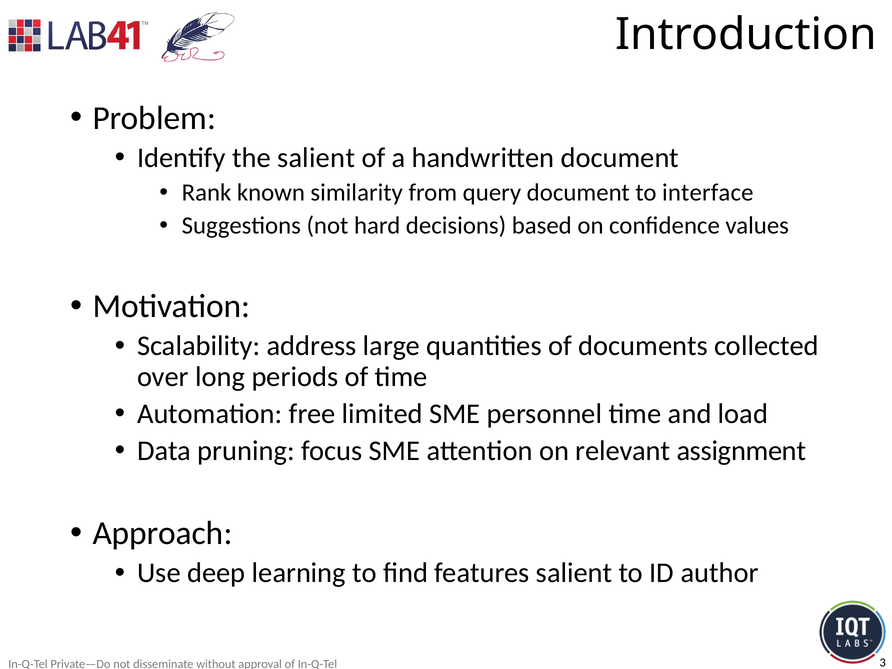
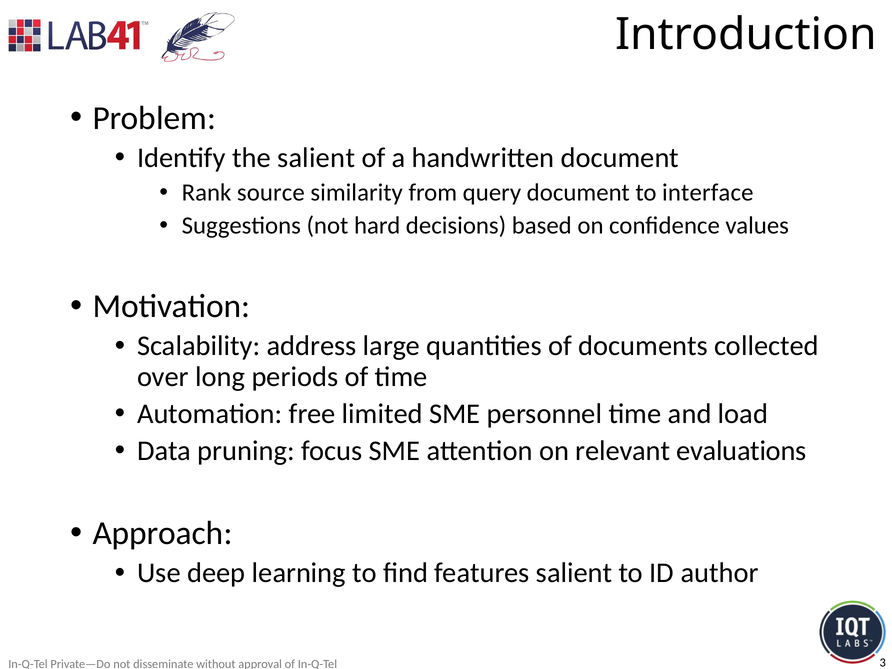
known: known -> source
assignment: assignment -> evaluations
